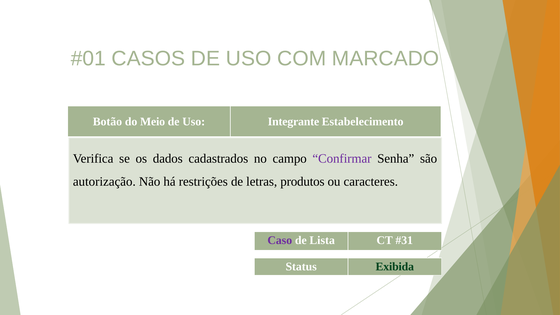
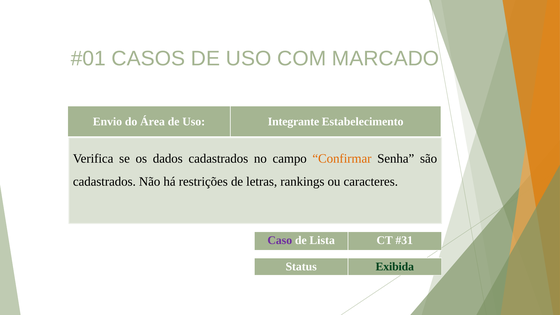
Botão: Botão -> Envio
Meio: Meio -> Área
Confirmar colour: purple -> orange
autorização at (104, 182): autorização -> cadastrados
produtos: produtos -> rankings
